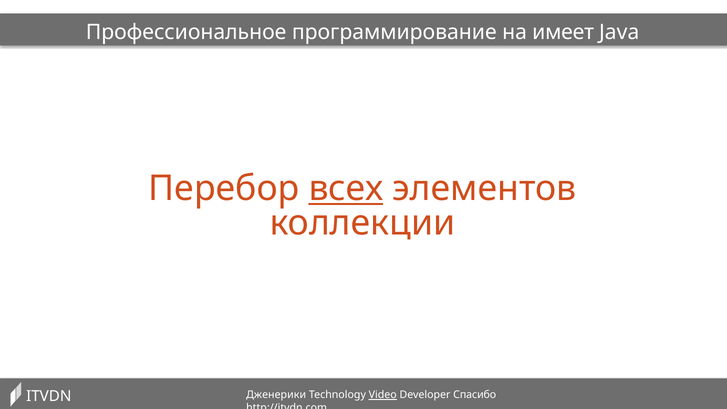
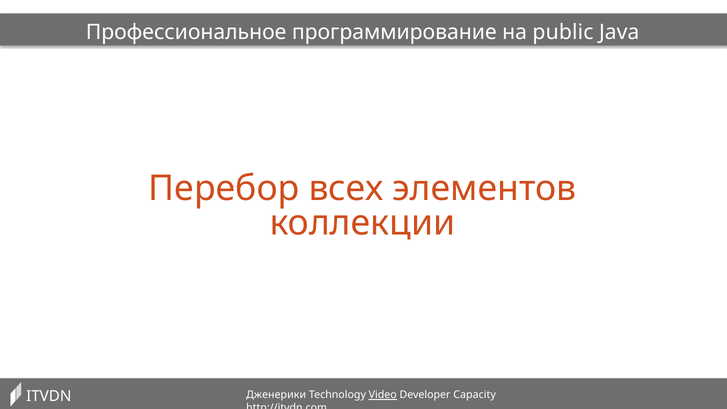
имеет: имеет -> public
всех underline: present -> none
Спасибо: Спасибо -> Capacity
